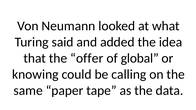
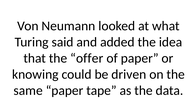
of global: global -> paper
calling: calling -> driven
